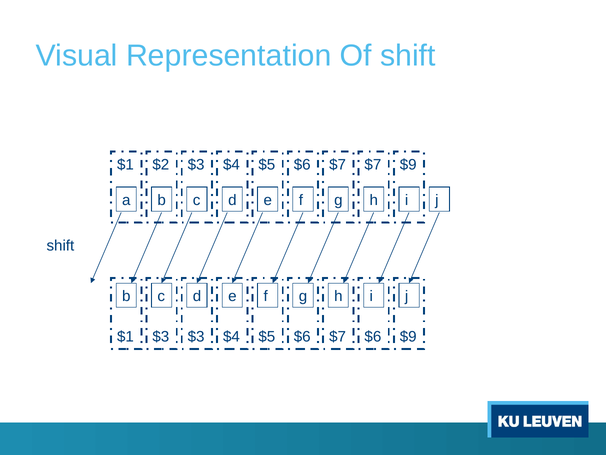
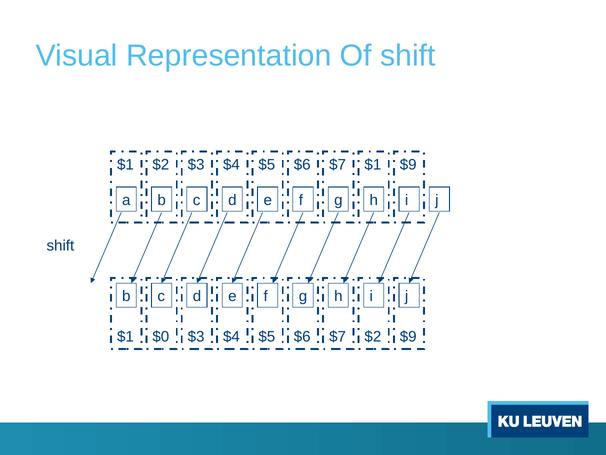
$5 $7: $7 -> $1
$1 $3: $3 -> $0
$5 $6: $6 -> $2
